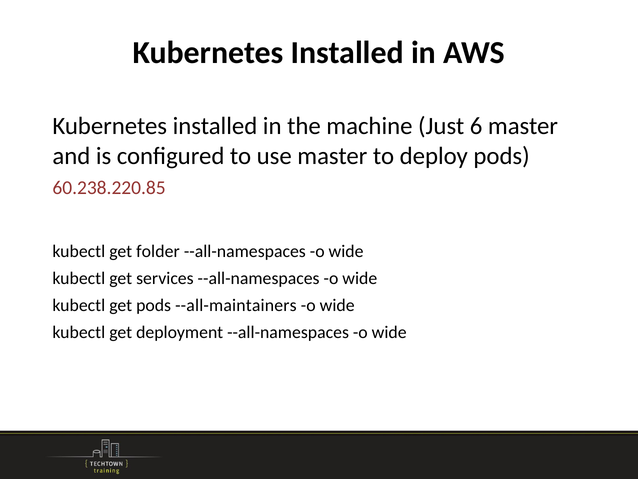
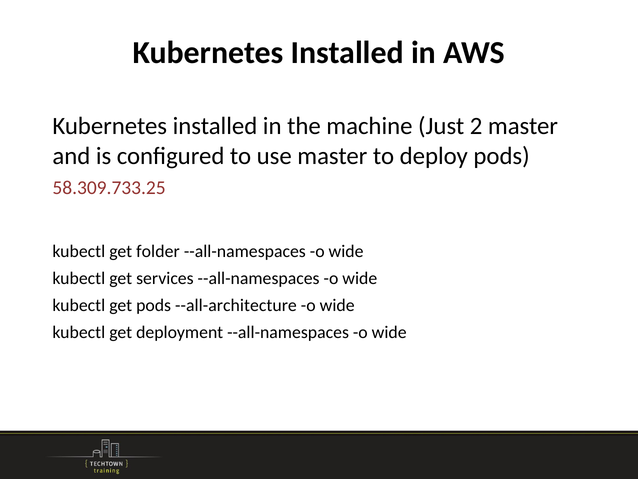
6: 6 -> 2
60.238.220.85: 60.238.220.85 -> 58.309.733.25
--all-maintainers: --all-maintainers -> --all-architecture
